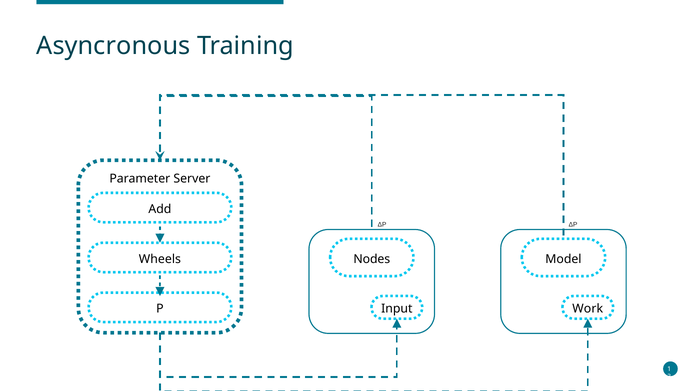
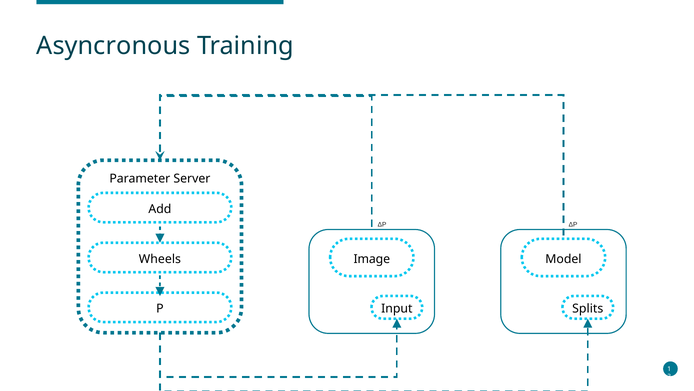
Nodes: Nodes -> Image
Work: Work -> Splits
